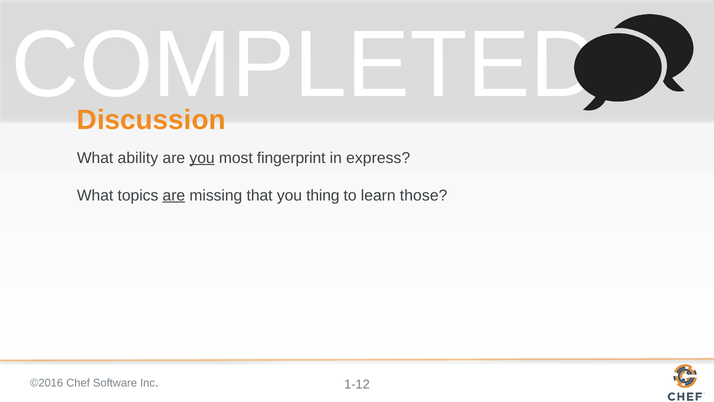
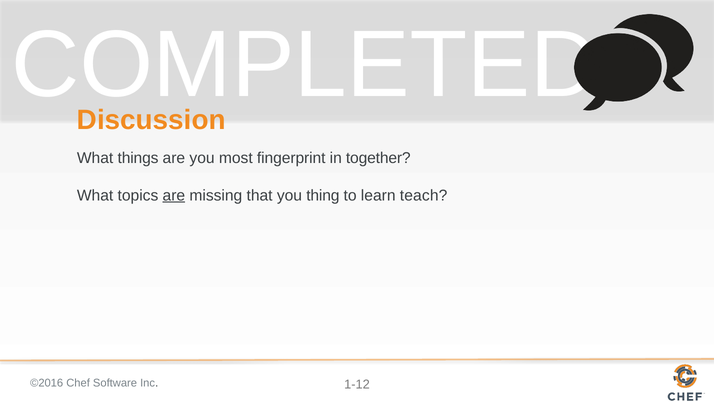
ability: ability -> things
you at (202, 158) underline: present -> none
express: express -> together
those: those -> teach
